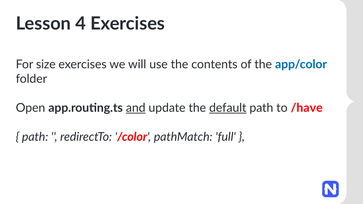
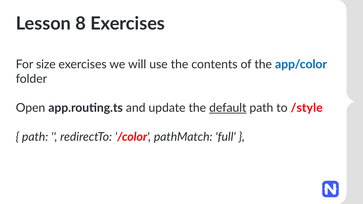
4: 4 -> 8
and underline: present -> none
/have: /have -> /style
